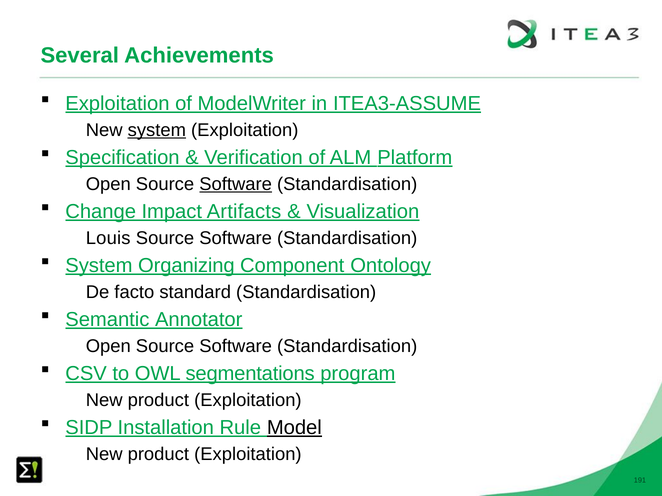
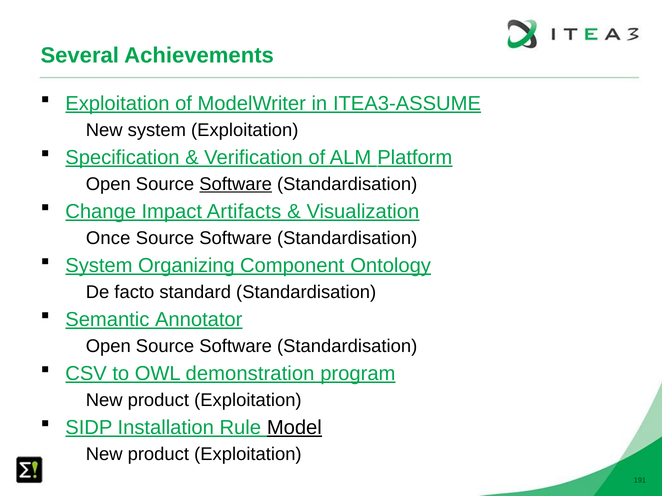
system at (157, 130) underline: present -> none
Louis: Louis -> Once
segmentations: segmentations -> demonstration
